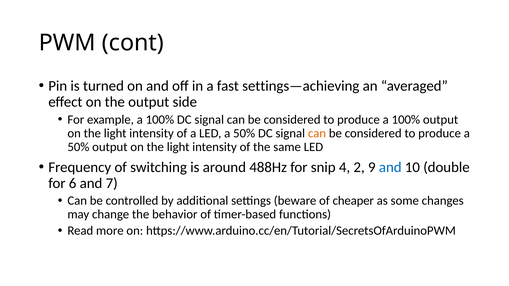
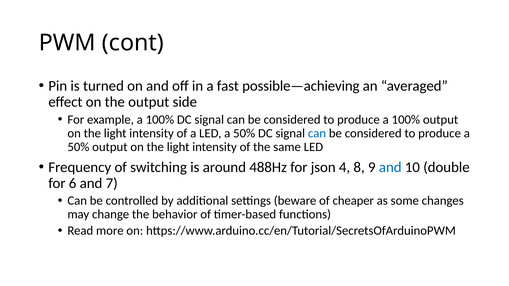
settings—achieving: settings—achieving -> possible—achieving
can at (317, 133) colour: orange -> blue
snip: snip -> json
2: 2 -> 8
